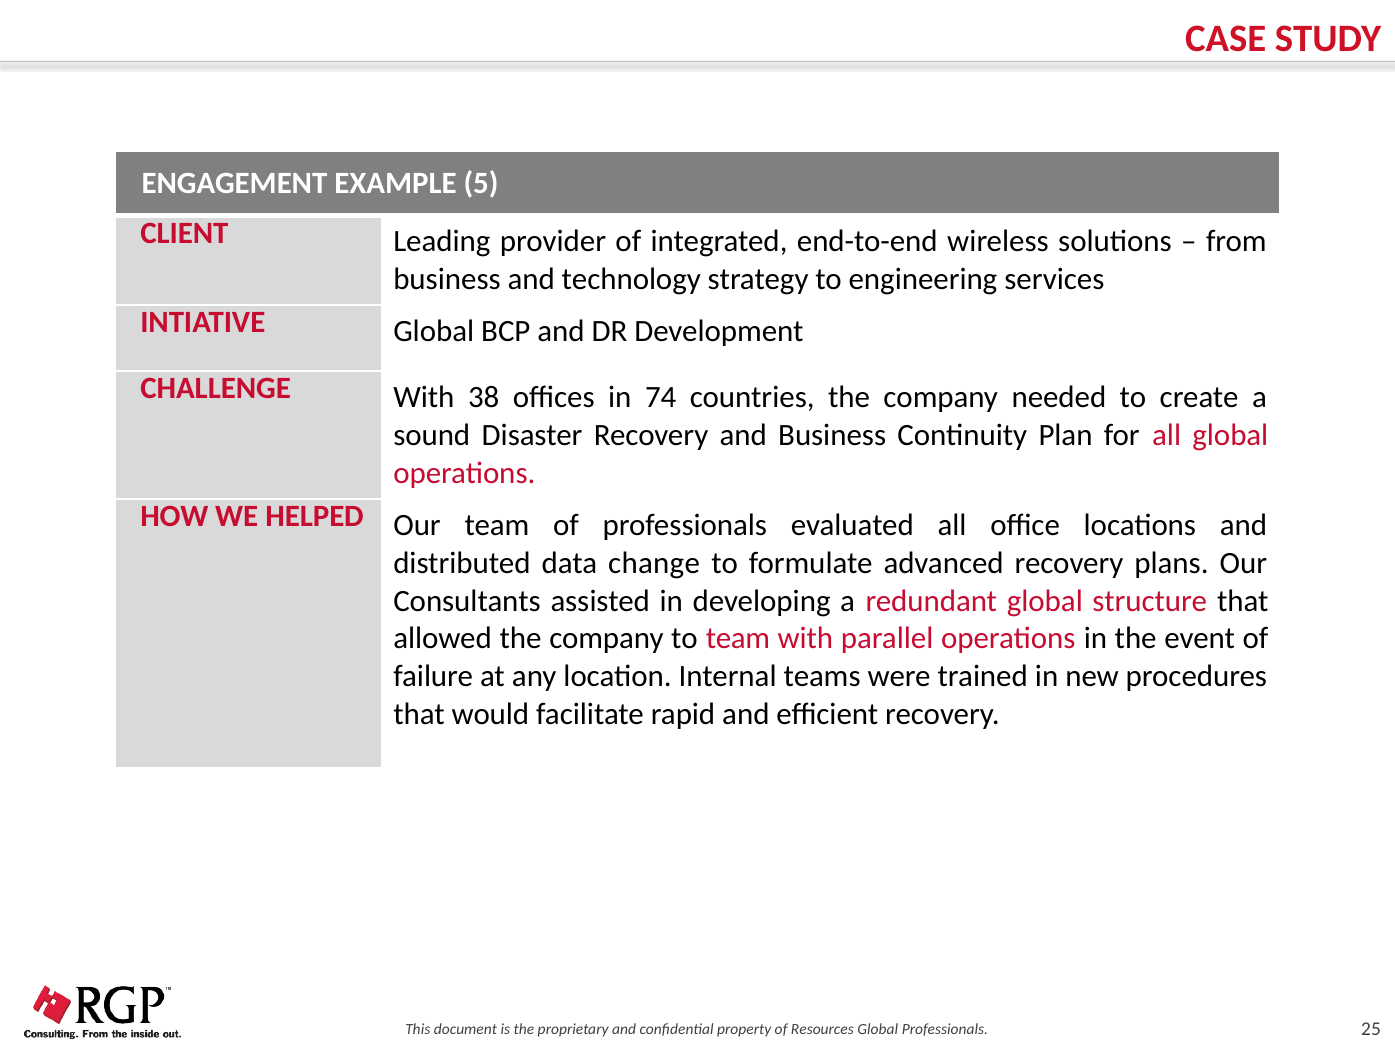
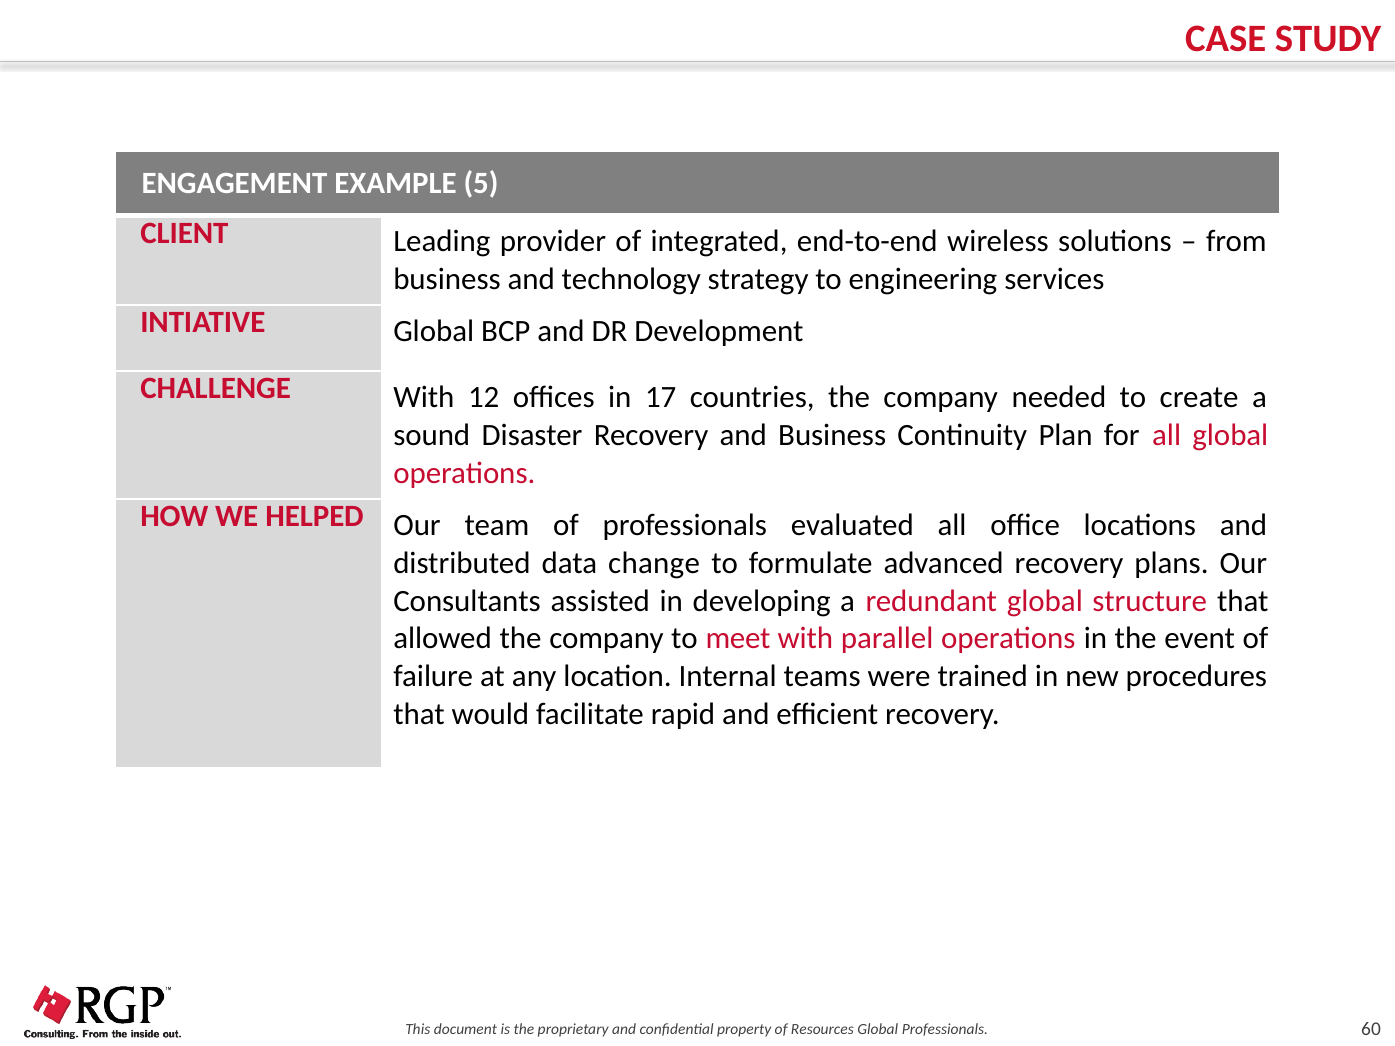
38: 38 -> 12
74: 74 -> 17
to team: team -> meet
25: 25 -> 60
